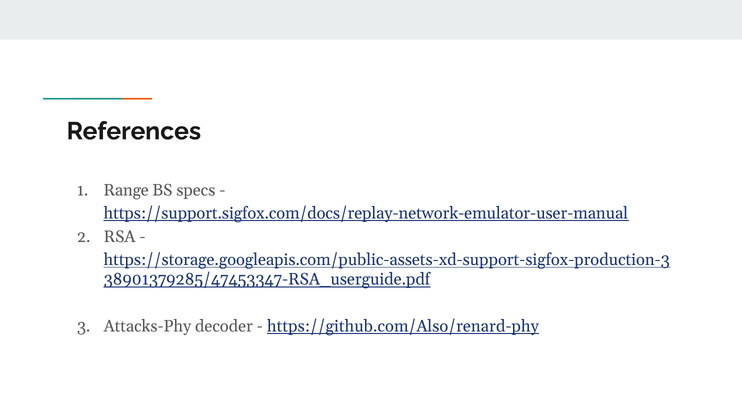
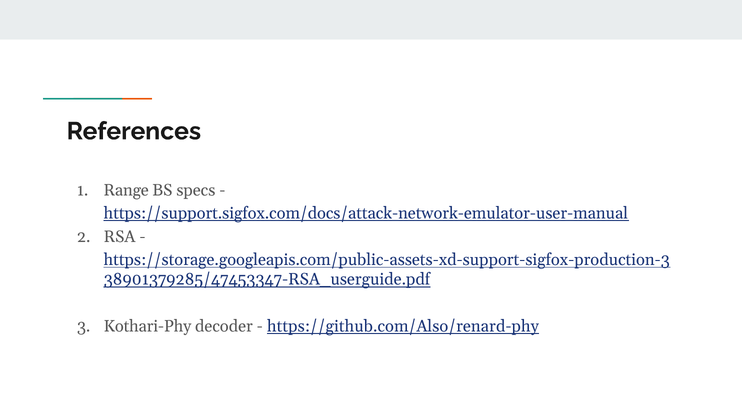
https://support.sigfox.com/docs/replay-network-emulator-user-manual: https://support.sigfox.com/docs/replay-network-emulator-user-manual -> https://support.sigfox.com/docs/attack-network-emulator-user-manual
Attacks-Phy: Attacks-Phy -> Kothari-Phy
